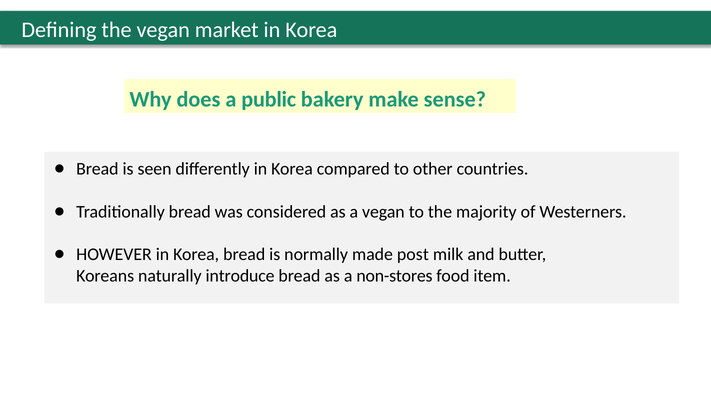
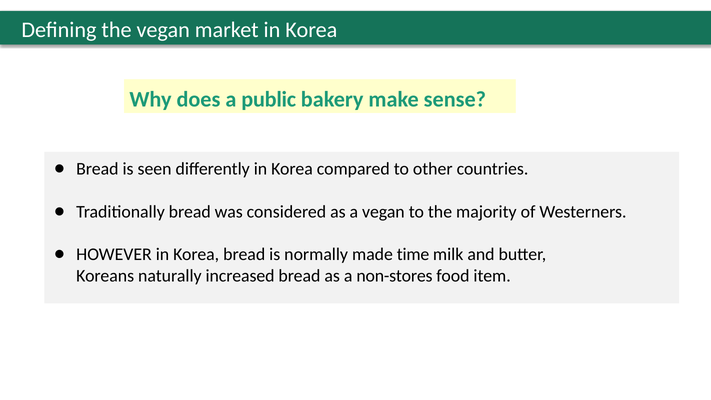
post: post -> time
introduce: introduce -> increased
